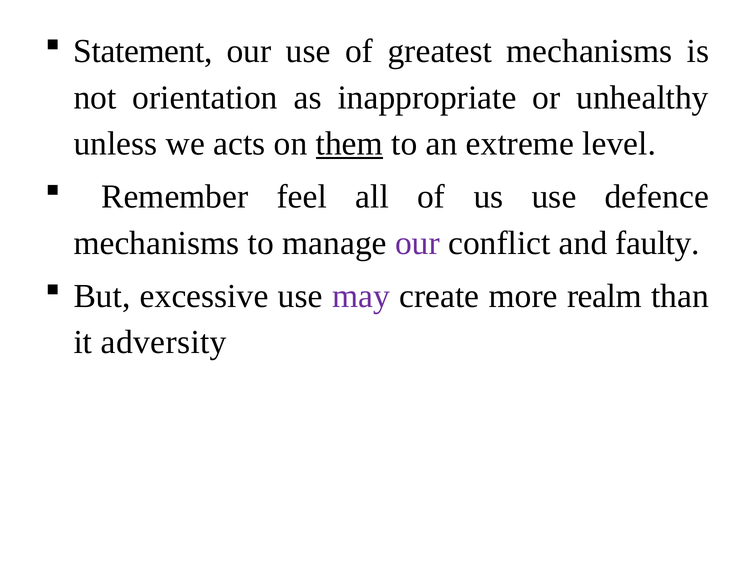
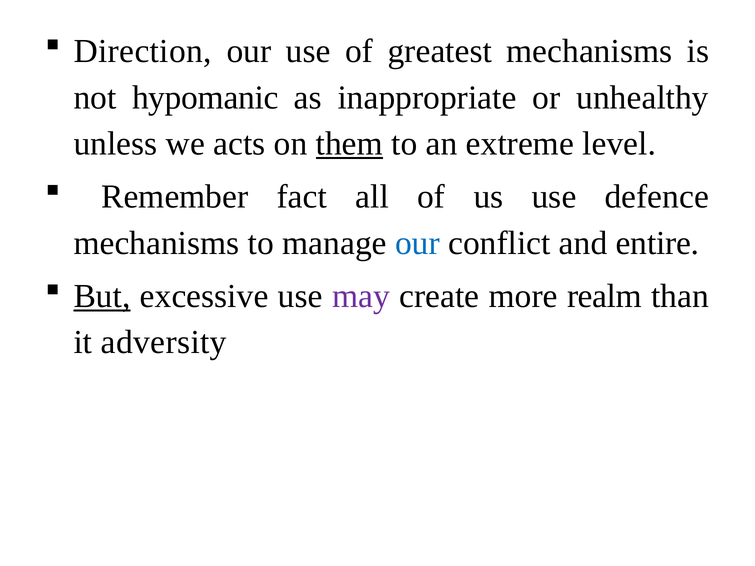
Statement: Statement -> Direction
orientation: orientation -> hypomanic
feel: feel -> fact
our at (417, 243) colour: purple -> blue
faulty: faulty -> entire
But underline: none -> present
